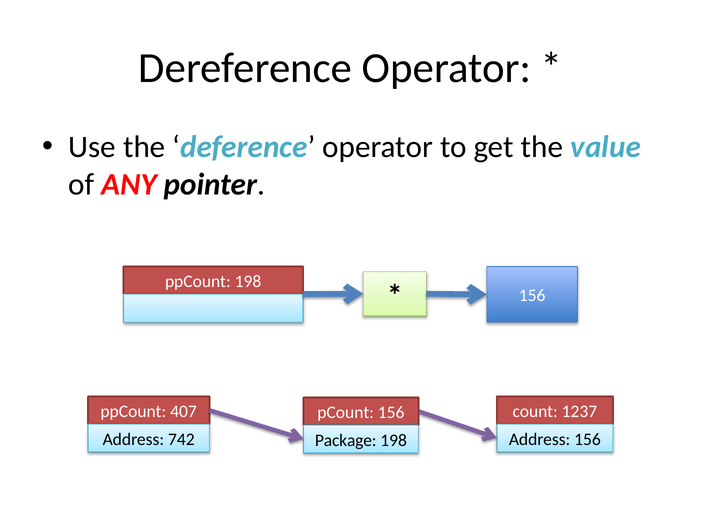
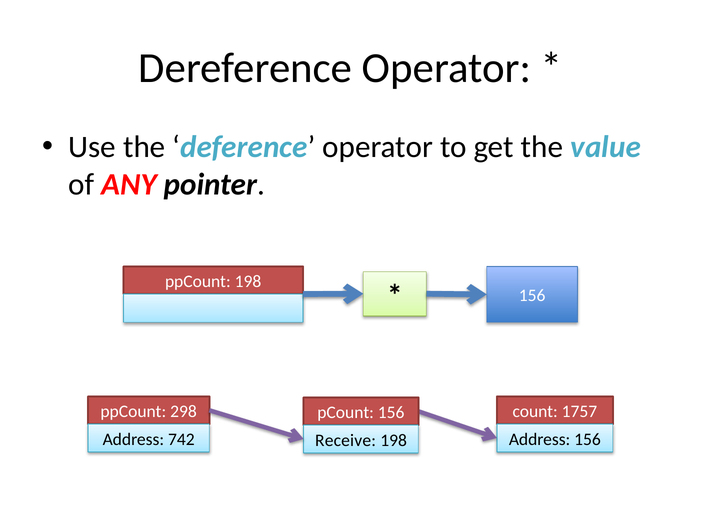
407: 407 -> 298
1237: 1237 -> 1757
Package: Package -> Receive
